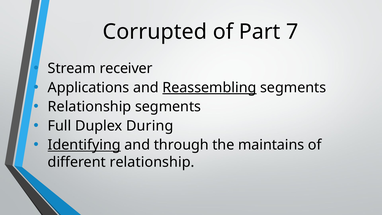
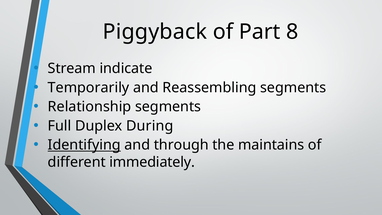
Corrupted: Corrupted -> Piggyback
7: 7 -> 8
receiver: receiver -> indicate
Applications: Applications -> Temporarily
Reassembling underline: present -> none
different relationship: relationship -> immediately
